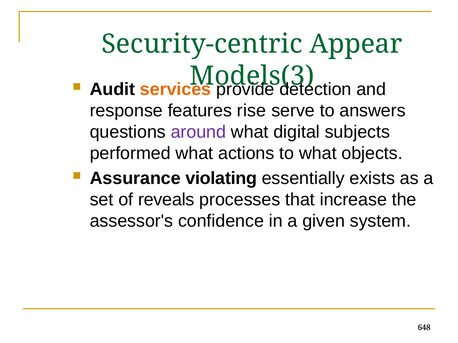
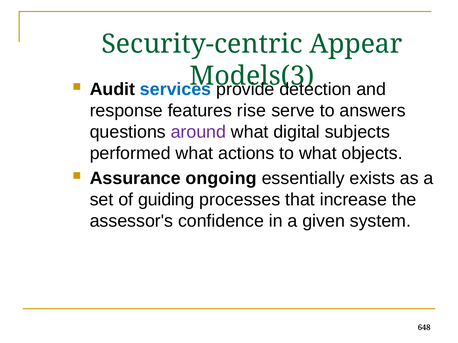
services colour: orange -> blue
violating: violating -> ongoing
reveals: reveals -> guiding
